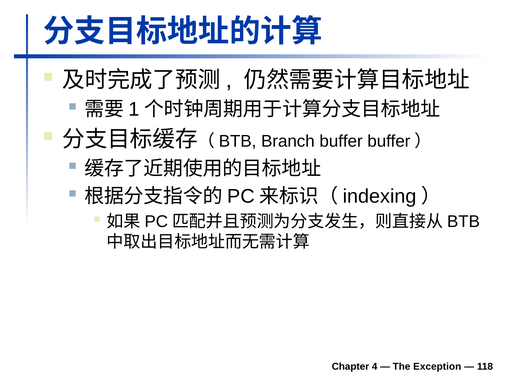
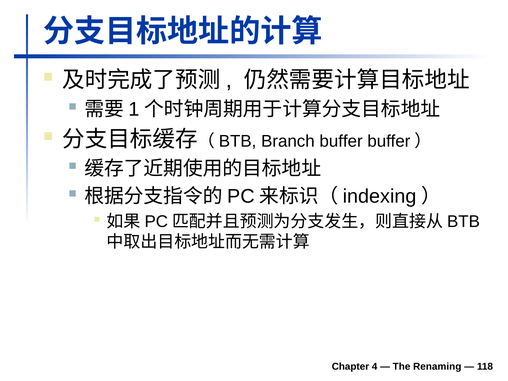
Exception: Exception -> Renaming
